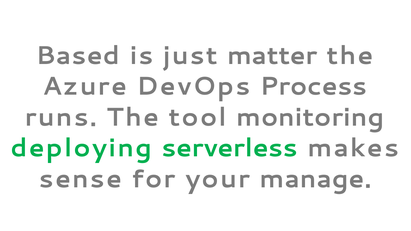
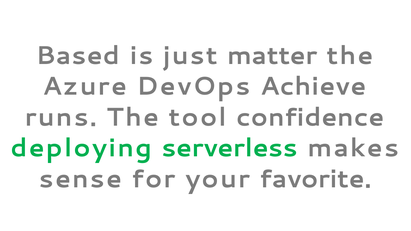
Process: Process -> Achieve
monitoring: monitoring -> confidence
manage: manage -> favorite
